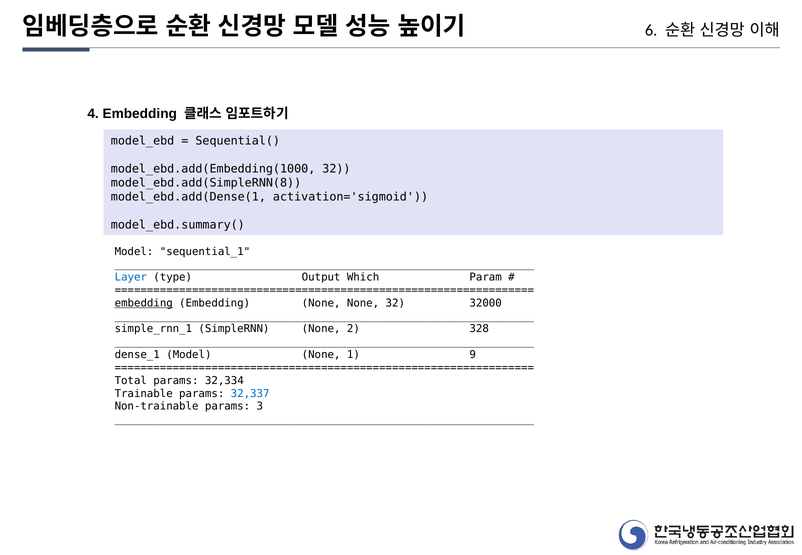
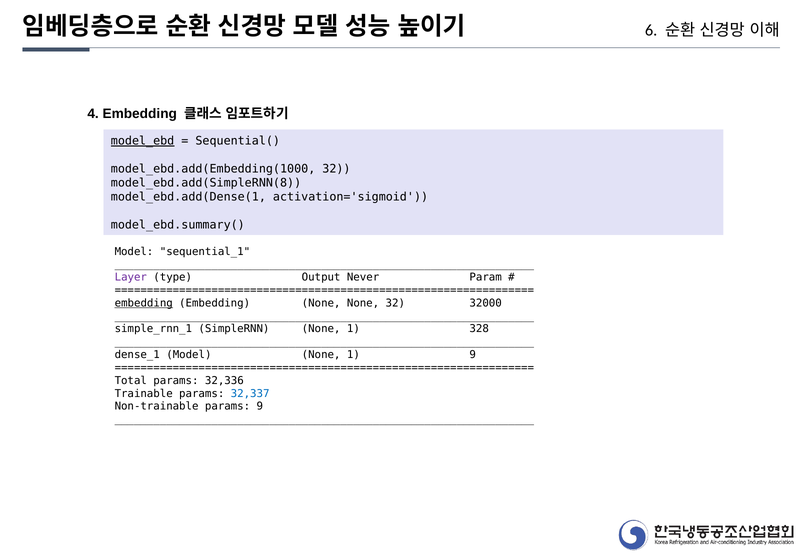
model_ebd underline: none -> present
Layer colour: blue -> purple
Which: Which -> Never
SimpleRNN None 2: 2 -> 1
32,334: 32,334 -> 32,336
params 3: 3 -> 9
